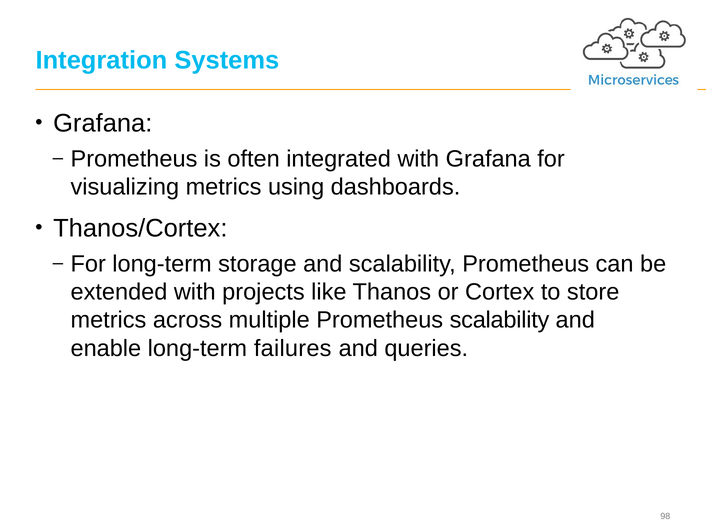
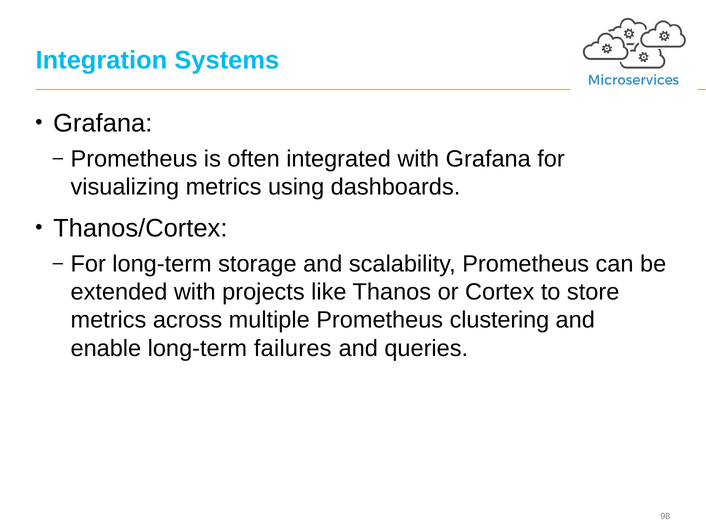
Prometheus scalability: scalability -> clustering
